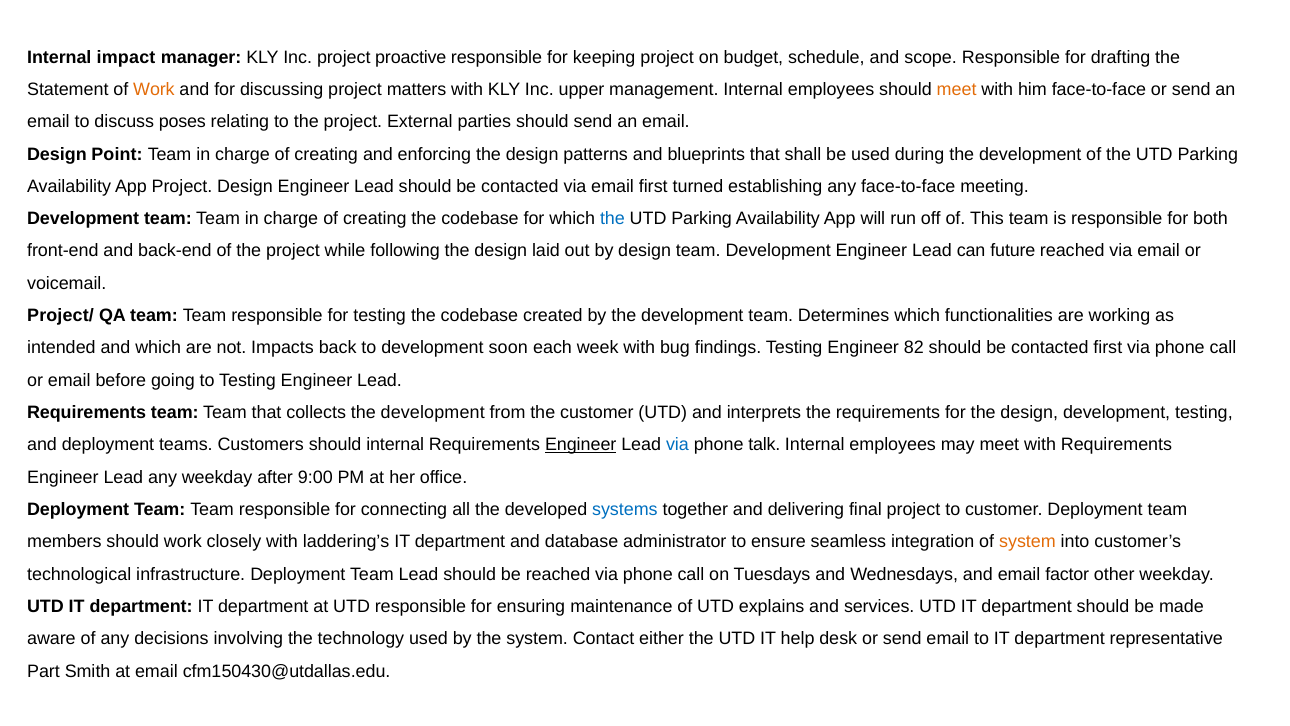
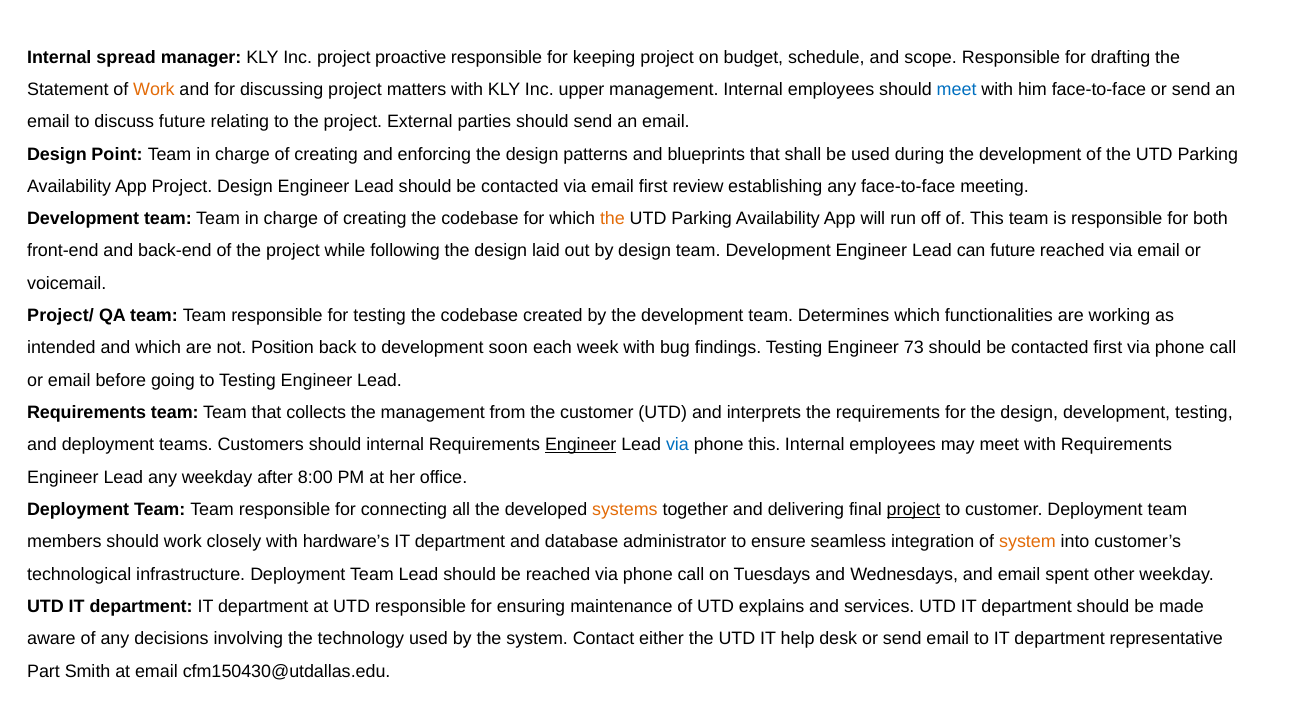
impact: impact -> spread
meet at (957, 89) colour: orange -> blue
discuss poses: poses -> future
turned: turned -> review
the at (612, 219) colour: blue -> orange
Impacts: Impacts -> Position
82: 82 -> 73
collects the development: development -> management
phone talk: talk -> this
9:00: 9:00 -> 8:00
systems colour: blue -> orange
project at (913, 509) underline: none -> present
laddering’s: laddering’s -> hardware’s
factor: factor -> spent
